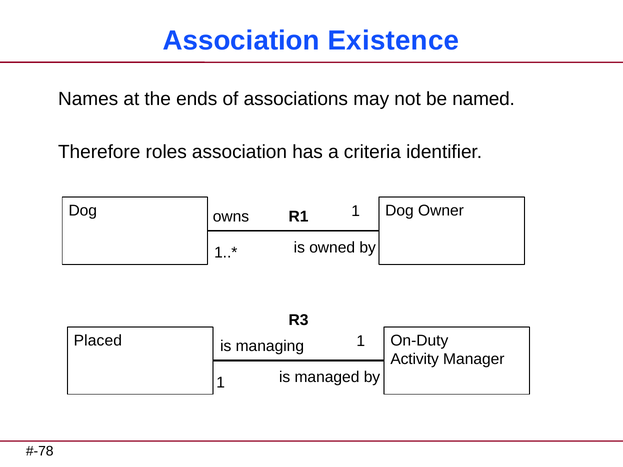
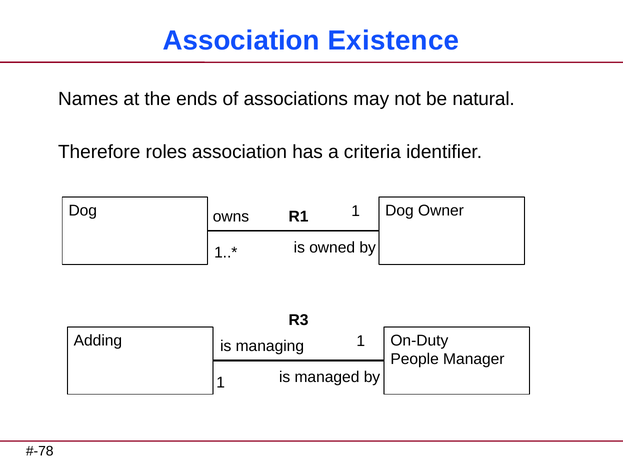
named: named -> natural
Placed: Placed -> Adding
Activity: Activity -> People
